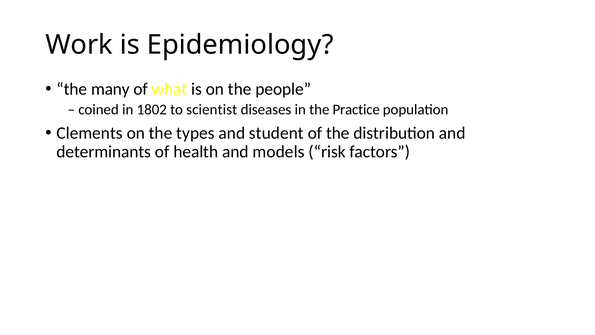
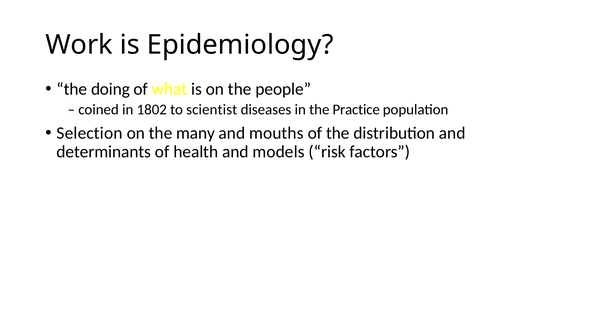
many: many -> doing
Clements: Clements -> Selection
types: types -> many
student: student -> mouths
